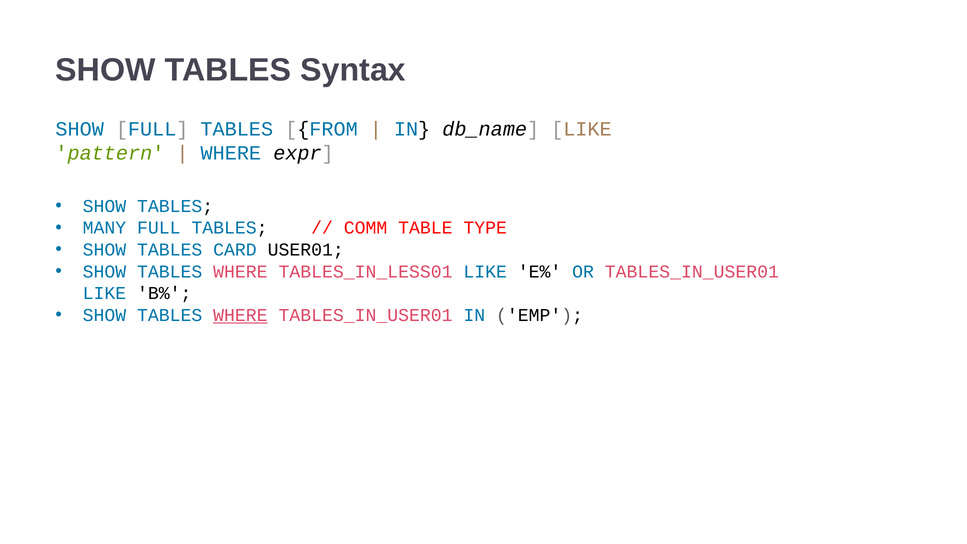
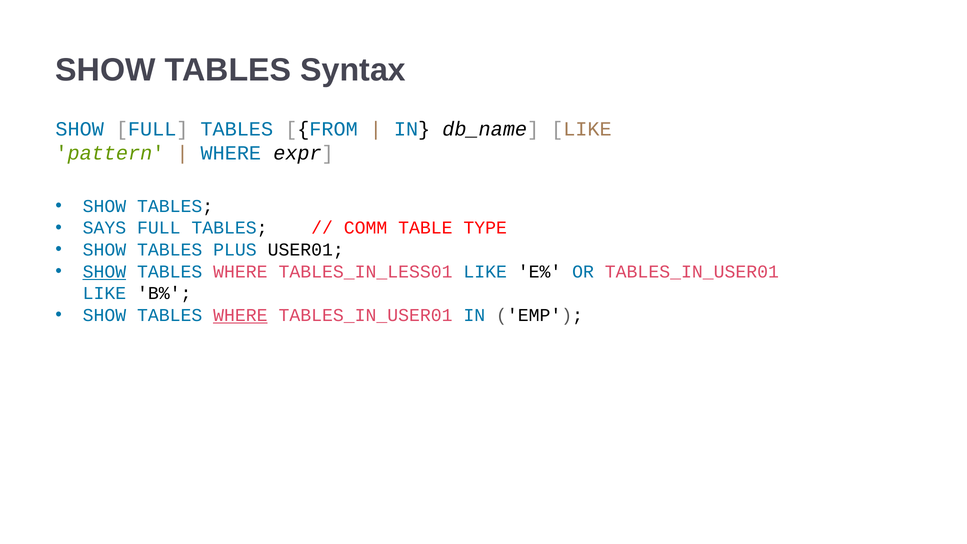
MANY: MANY -> SAYS
CARD: CARD -> PLUS
SHOW at (104, 271) underline: none -> present
